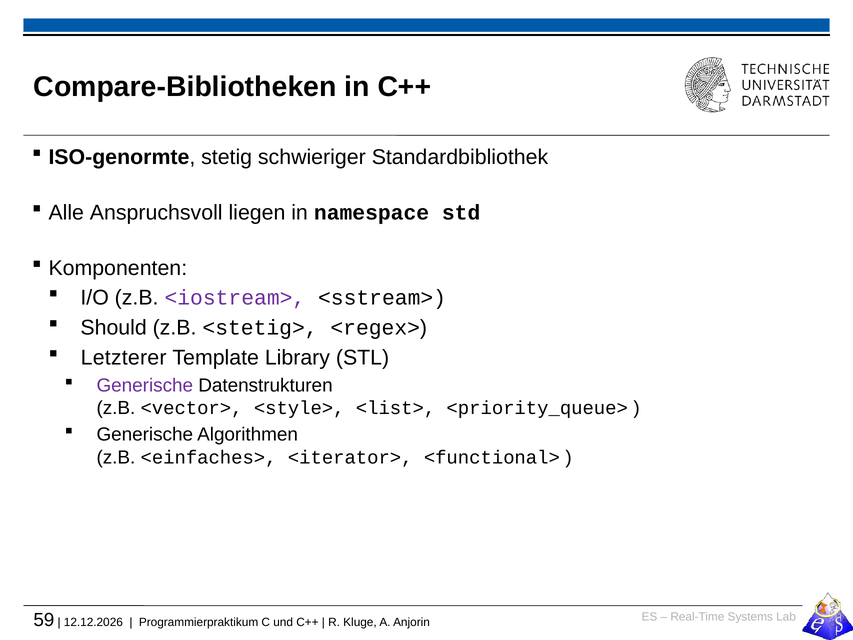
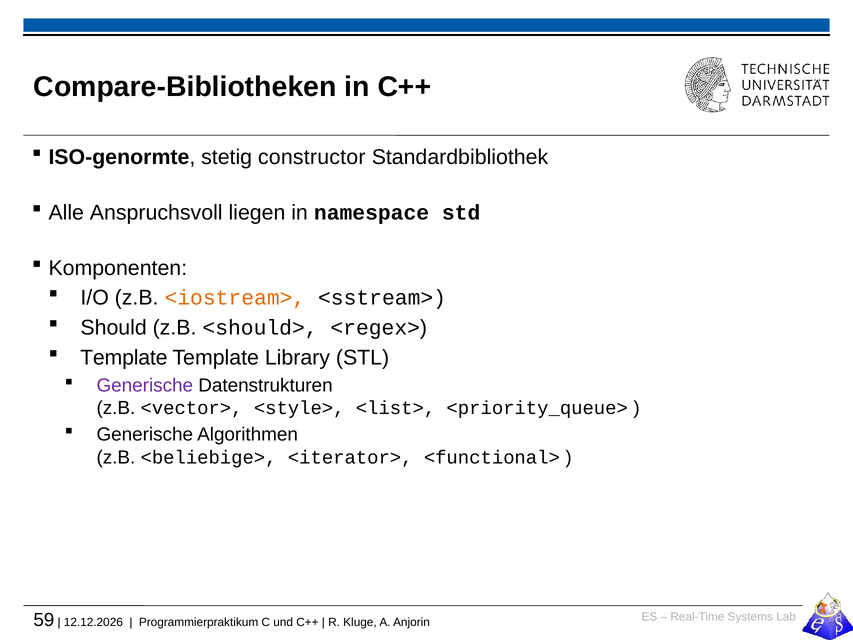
schwieriger: schwieriger -> constructor
<iostream> colour: purple -> orange
<stetig>: <stetig> -> <should>
Letzterer at (124, 357): Letzterer -> Template
<einfaches>: <einfaches> -> <beliebige>
